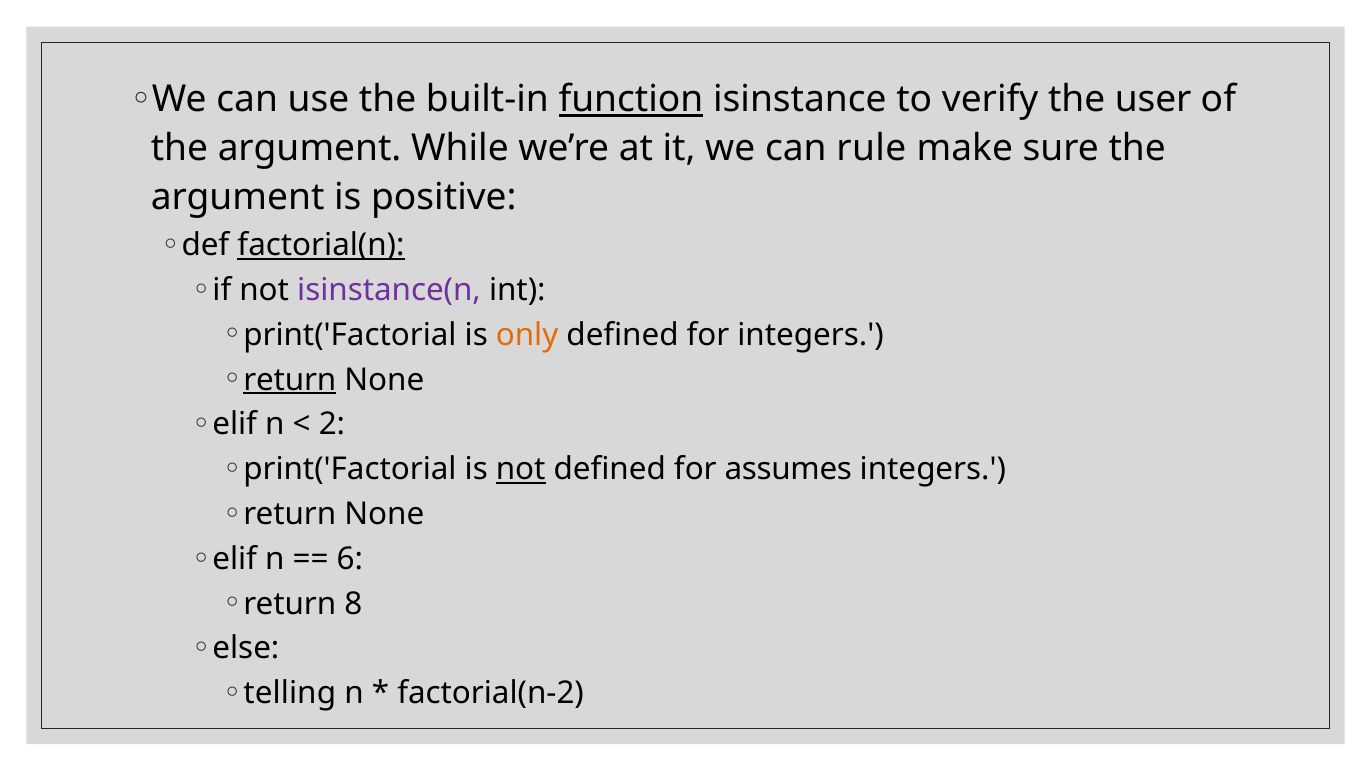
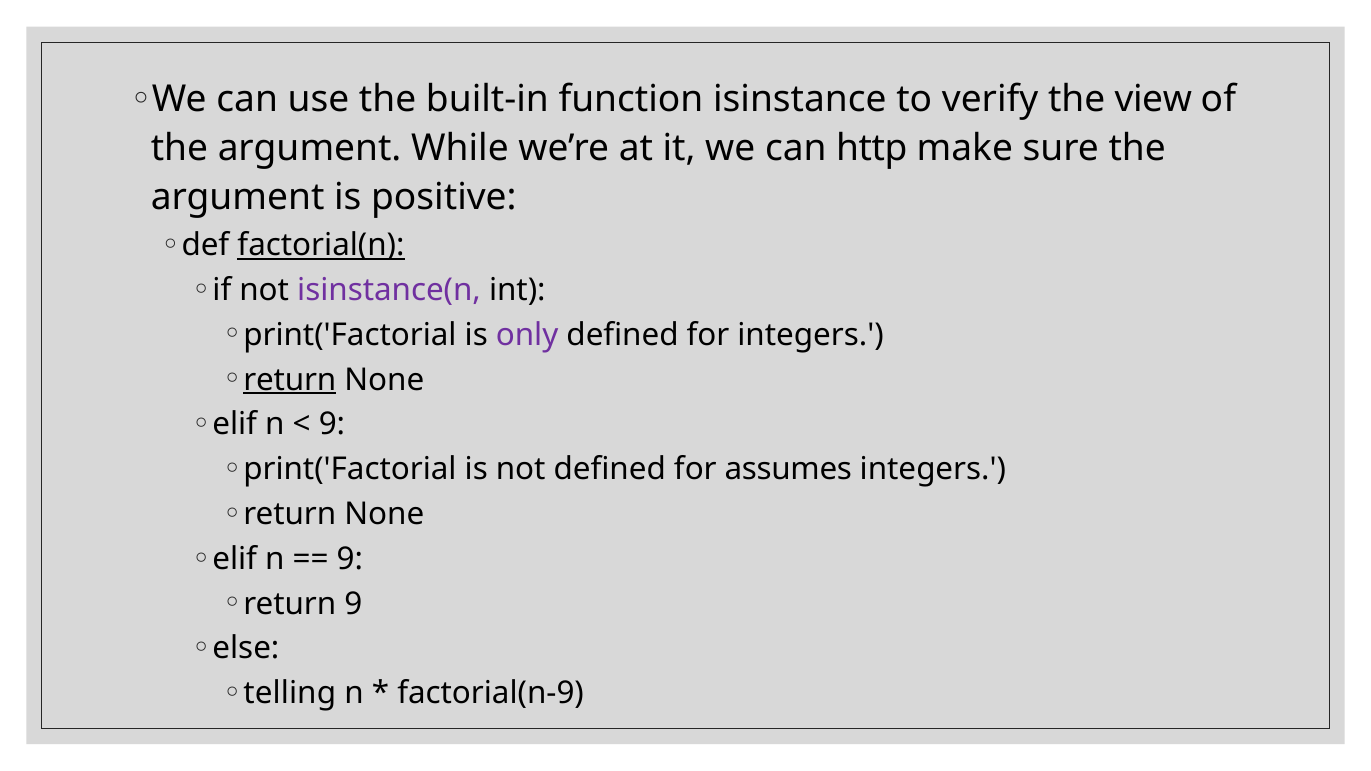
function underline: present -> none
user: user -> view
rule: rule -> http
only colour: orange -> purple
2 at (332, 425): 2 -> 9
not at (521, 469) underline: present -> none
6 at (350, 559): 6 -> 9
return 8: 8 -> 9
factorial(n-2: factorial(n-2 -> factorial(n-9
